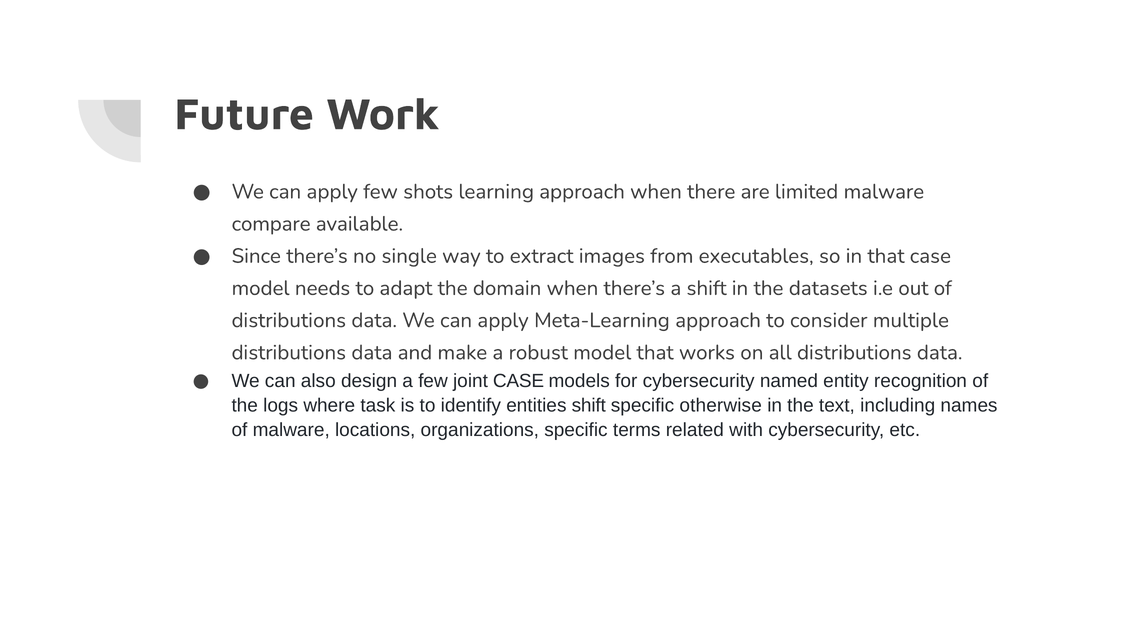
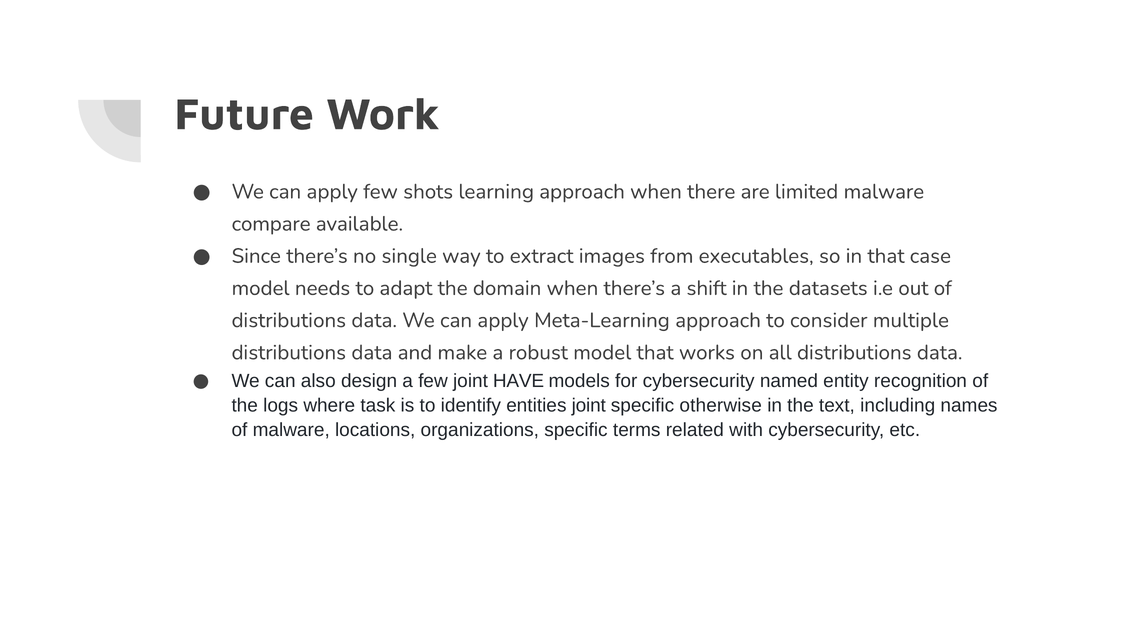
joint CASE: CASE -> HAVE
entities shift: shift -> joint
